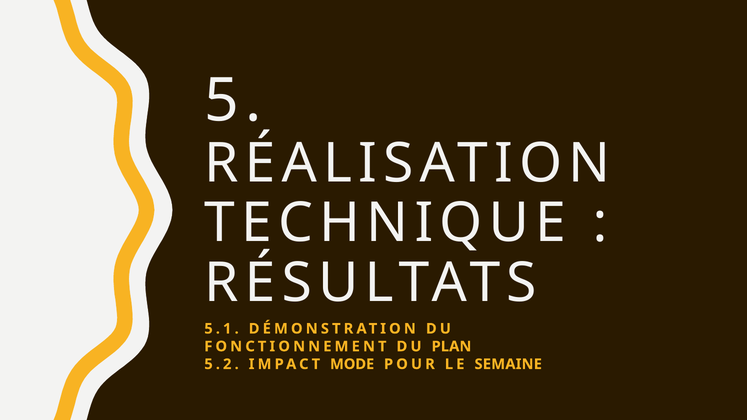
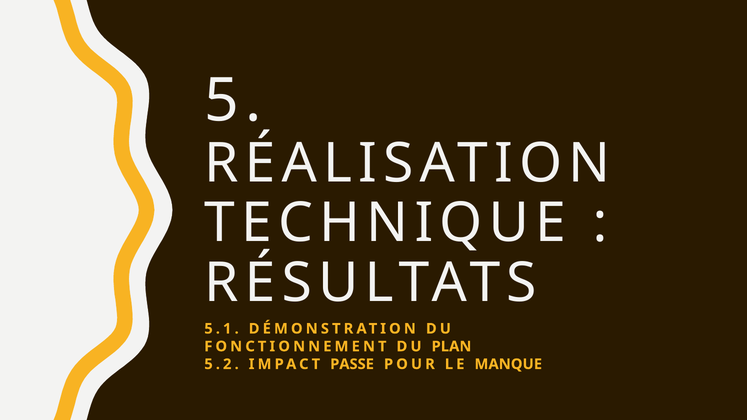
MODE: MODE -> PASSE
SEMAINE: SEMAINE -> MANQUE
